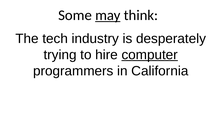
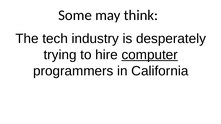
may underline: present -> none
